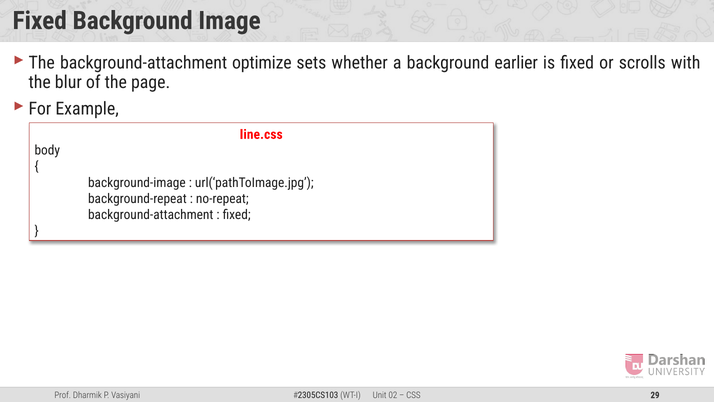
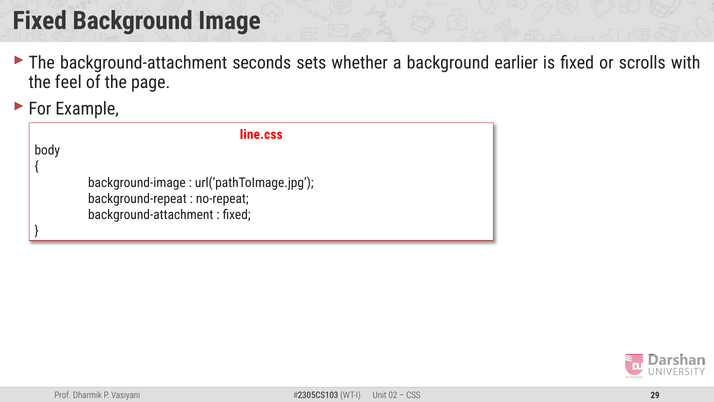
optimize: optimize -> seconds
blur: blur -> feel
